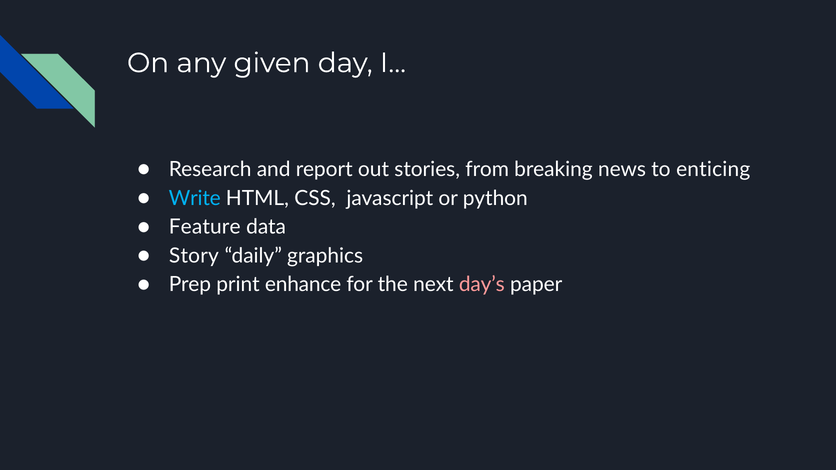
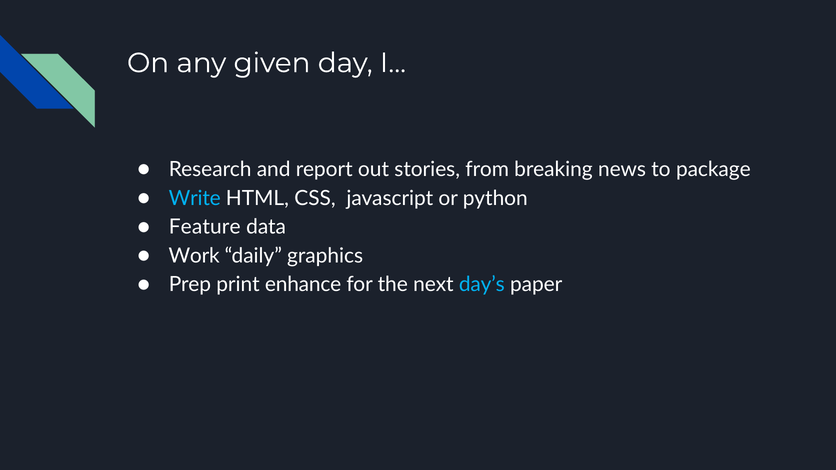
enticing: enticing -> package
Story: Story -> Work
day’s colour: pink -> light blue
